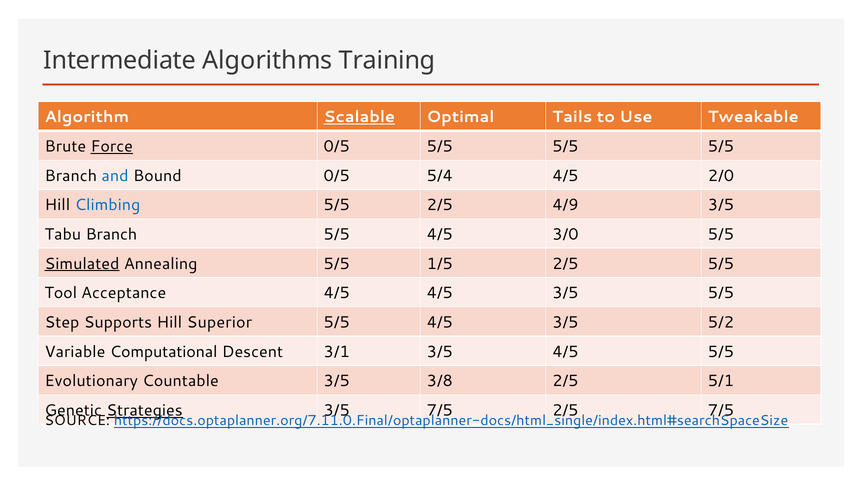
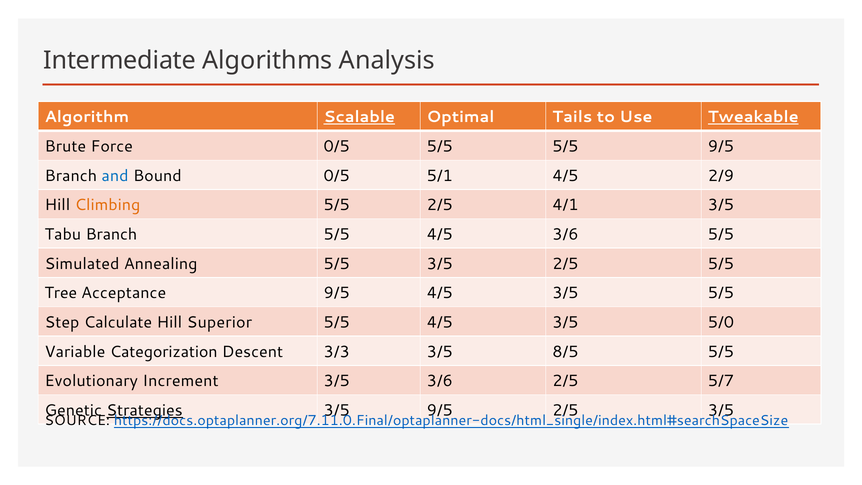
Training: Training -> Analysis
Tweakable underline: none -> present
Force underline: present -> none
5/5 5/5 5/5: 5/5 -> 9/5
5/4: 5/4 -> 5/1
2/0: 2/0 -> 2/9
Climbing colour: blue -> orange
4/9: 4/9 -> 4/1
4/5 3/0: 3/0 -> 3/6
Simulated underline: present -> none
5/5 1/5: 1/5 -> 3/5
Tool: Tool -> Tree
Acceptance 4/5: 4/5 -> 9/5
Supports: Supports -> Calculate
5/2: 5/2 -> 5/0
Computational: Computational -> Categorization
3/1: 3/1 -> 3/3
3/5 4/5: 4/5 -> 8/5
Countable: Countable -> Increment
3/5 3/8: 3/8 -> 3/6
5/1: 5/1 -> 5/7
3/5 7/5: 7/5 -> 9/5
2/5 7/5: 7/5 -> 3/5
